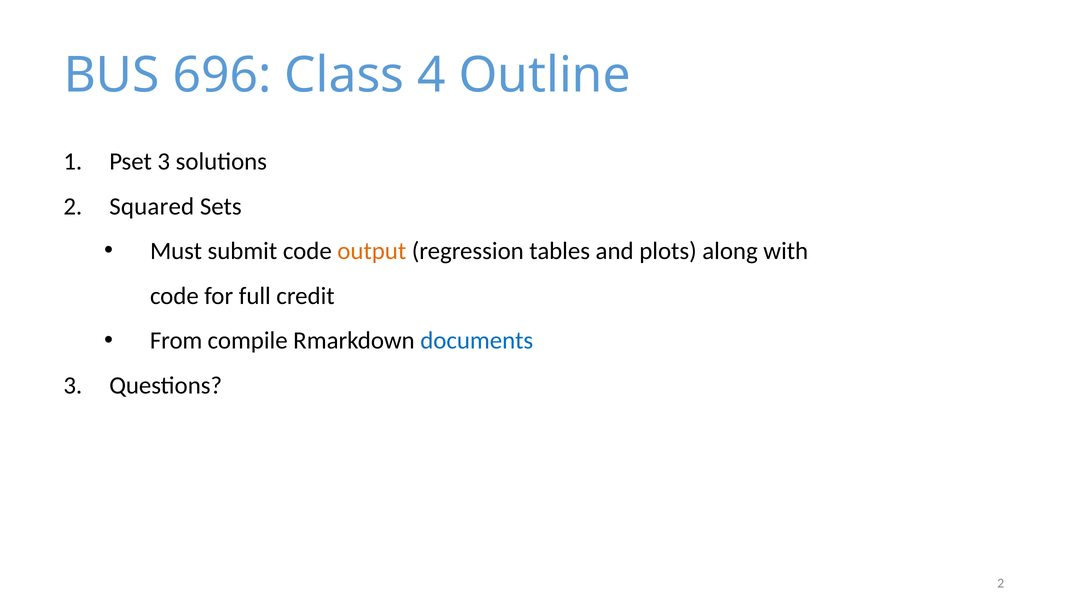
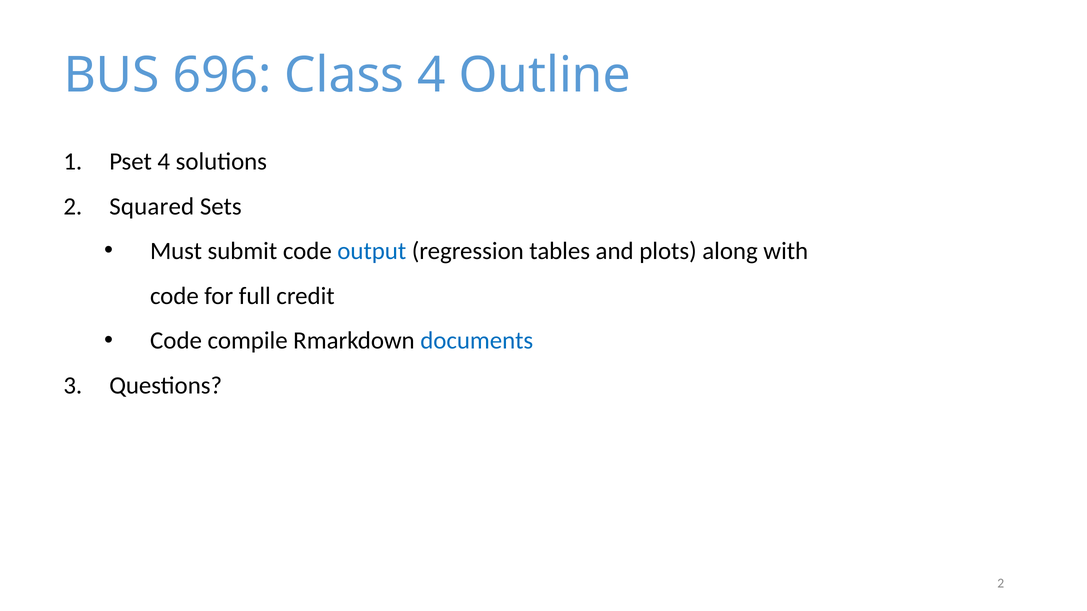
Pset 3: 3 -> 4
output colour: orange -> blue
From at (176, 341): From -> Code
